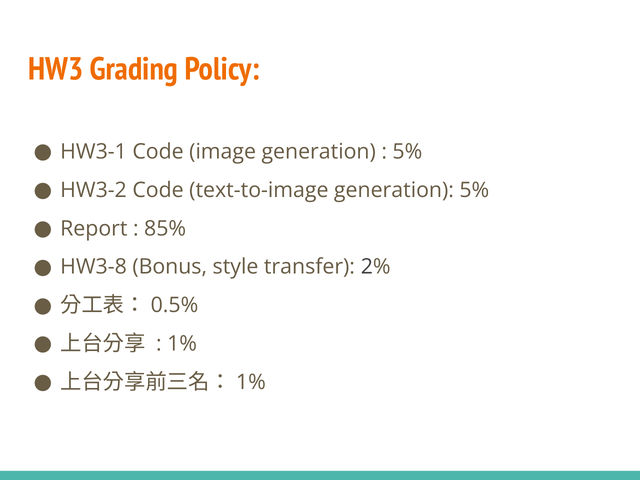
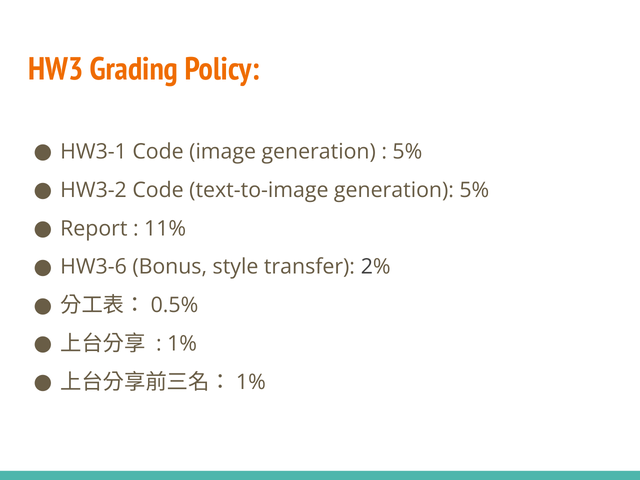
85%: 85% -> 11%
HW3-8: HW3-8 -> HW3-6
